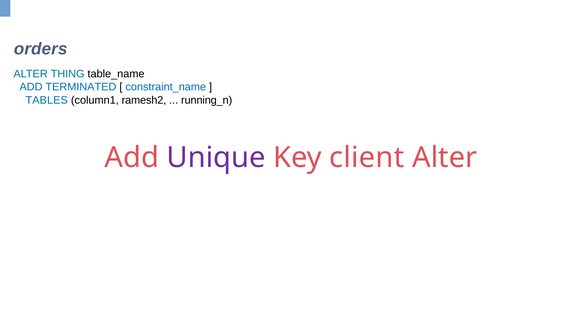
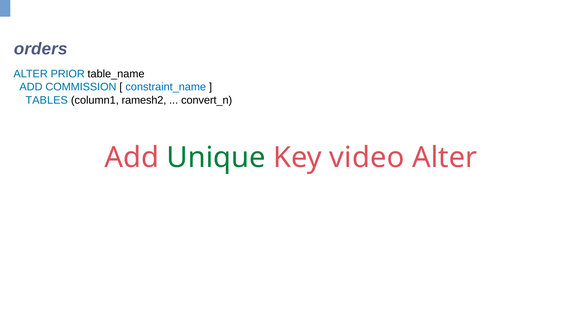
THING: THING -> PRIOR
TERMINATED: TERMINATED -> COMMISSION
running_n: running_n -> convert_n
Unique colour: purple -> green
client: client -> video
